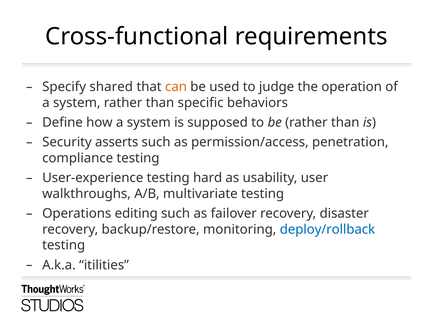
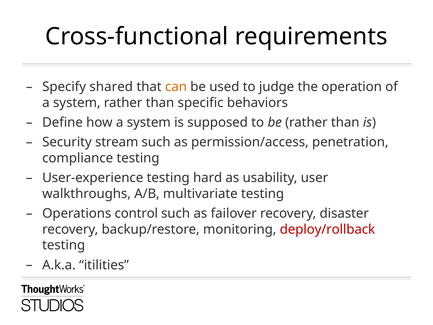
asserts: asserts -> stream
editing: editing -> control
deploy/rollback colour: blue -> red
